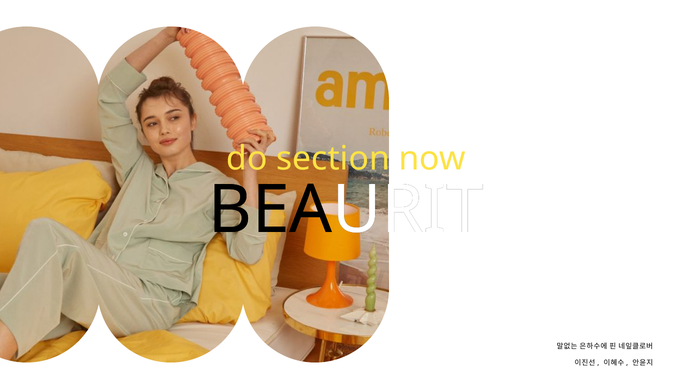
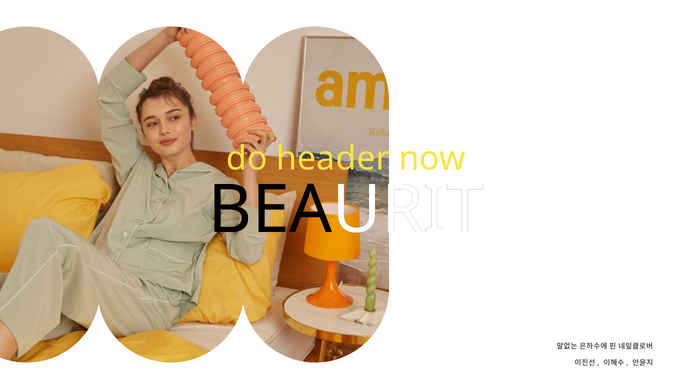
section: section -> header
